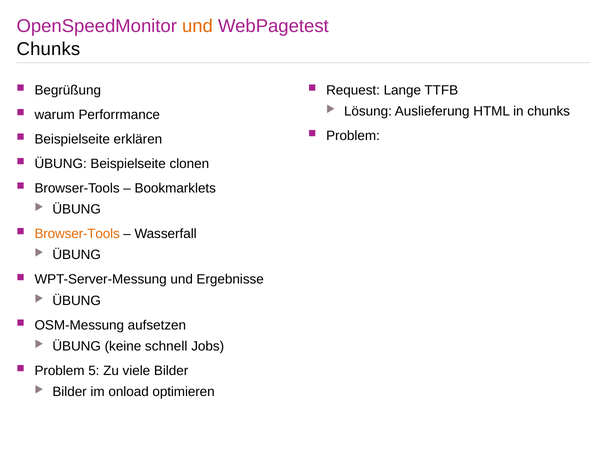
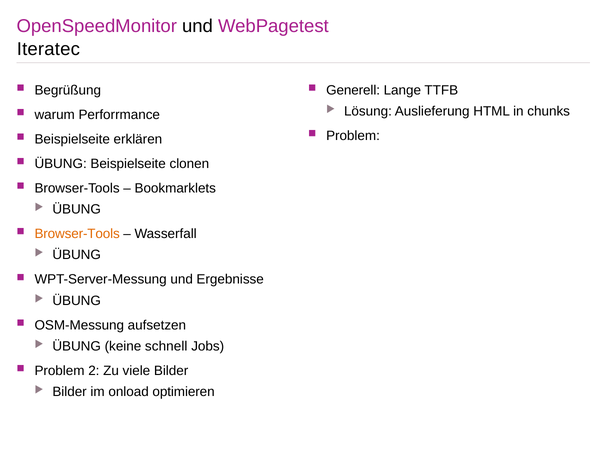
und at (197, 26) colour: orange -> black
Chunks at (48, 49): Chunks -> Iteratec
Request: Request -> Generell
5: 5 -> 2
